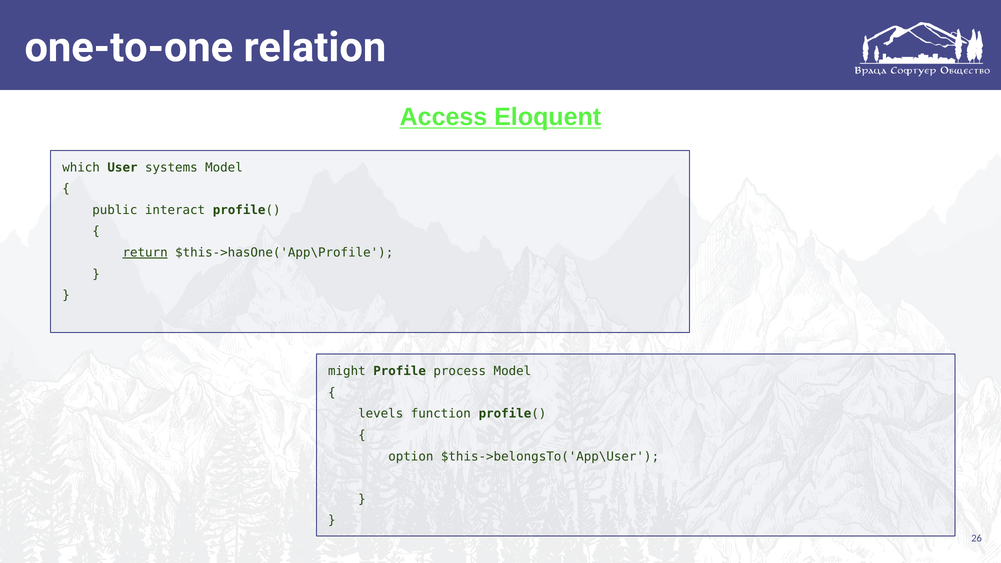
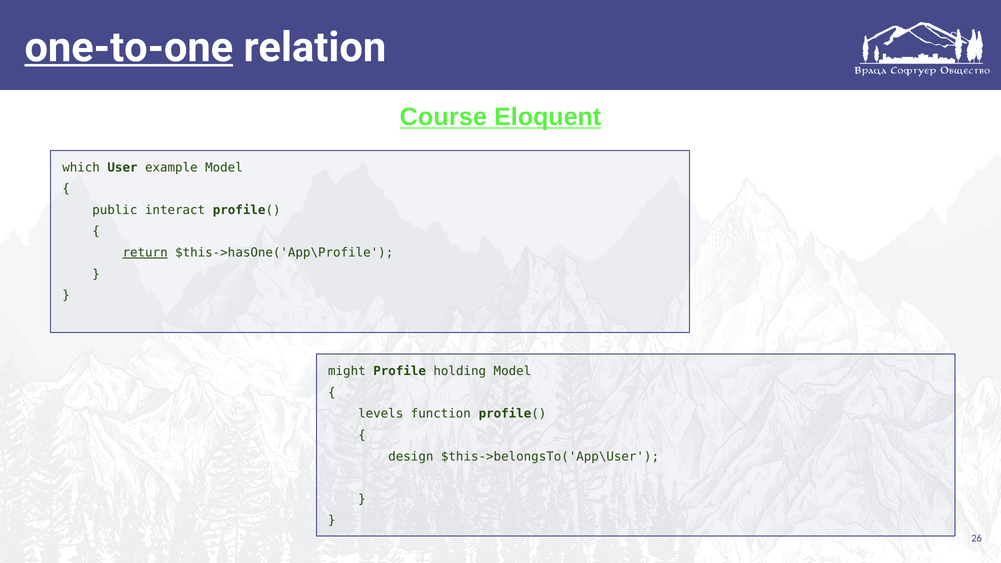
one-to-one underline: none -> present
Access: Access -> Course
systems: systems -> example
process: process -> holding
option: option -> design
